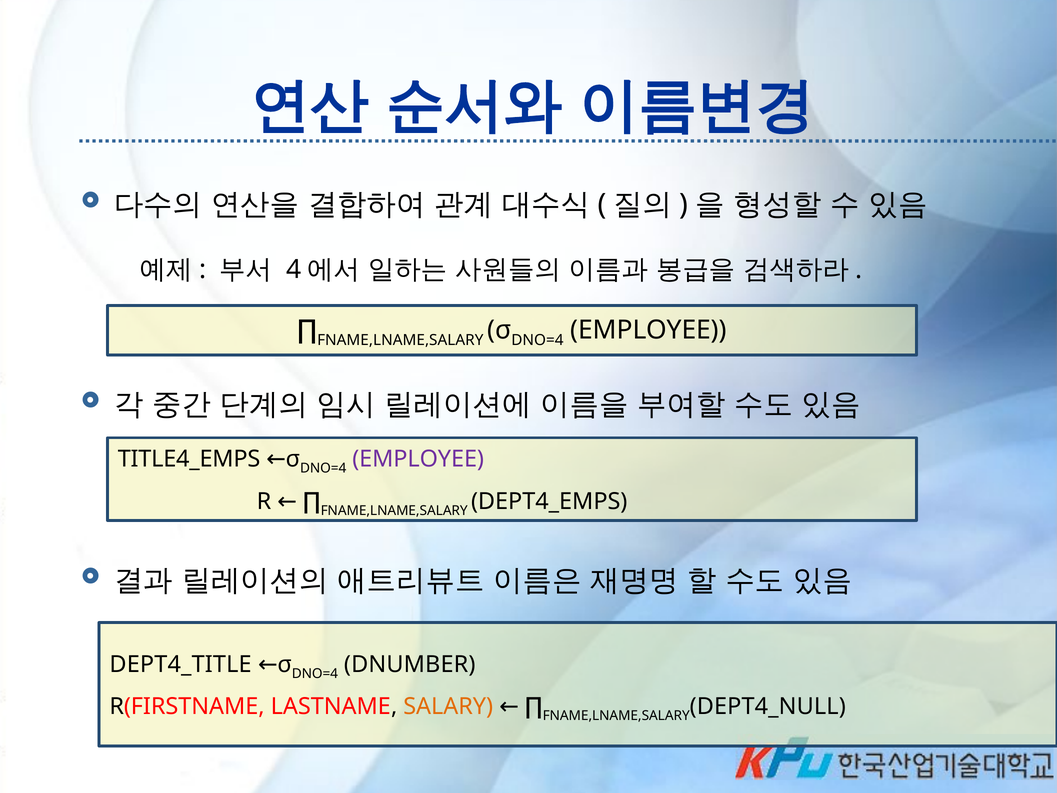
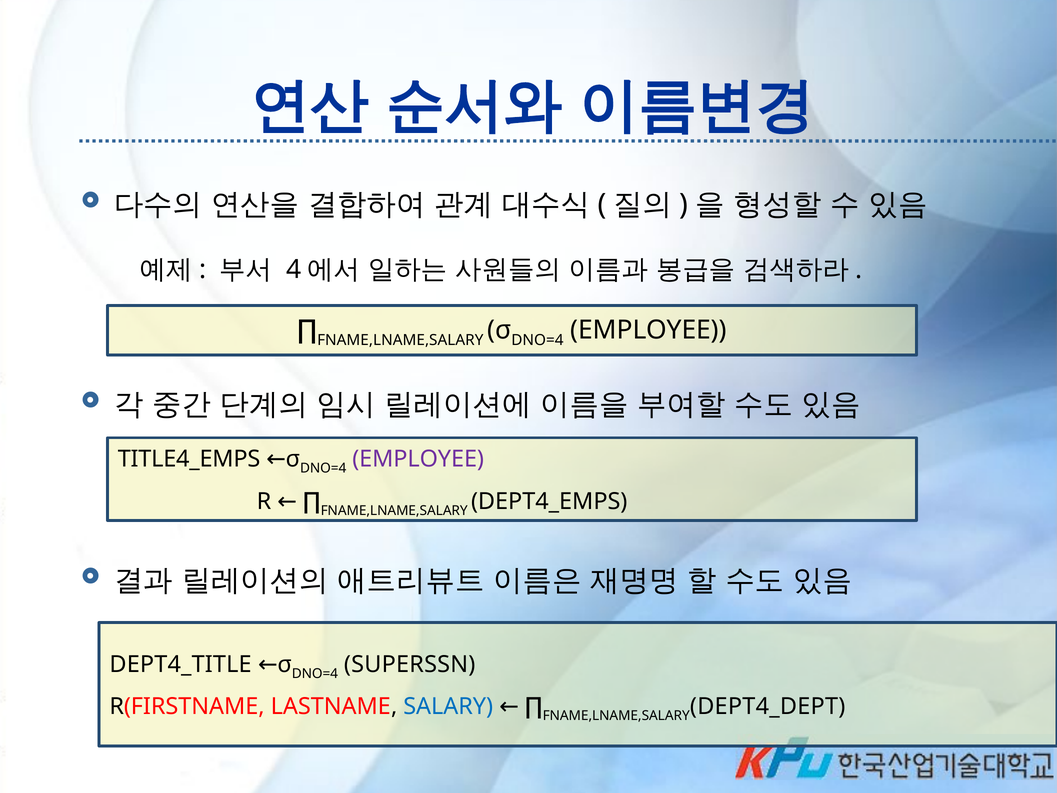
DNUMBER: DNUMBER -> SUPERSSN
SALARY colour: orange -> blue
DEPT4_NULL: DEPT4_NULL -> DEPT4_DEPT
